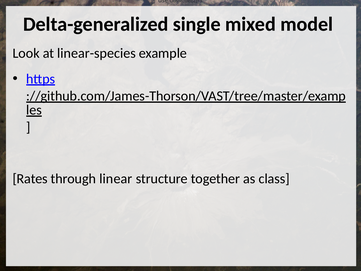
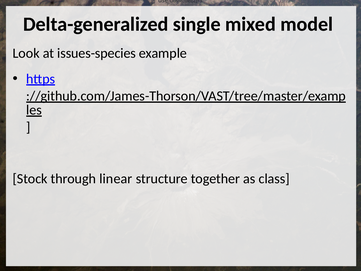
linear-species: linear-species -> issues-species
Rates: Rates -> Stock
